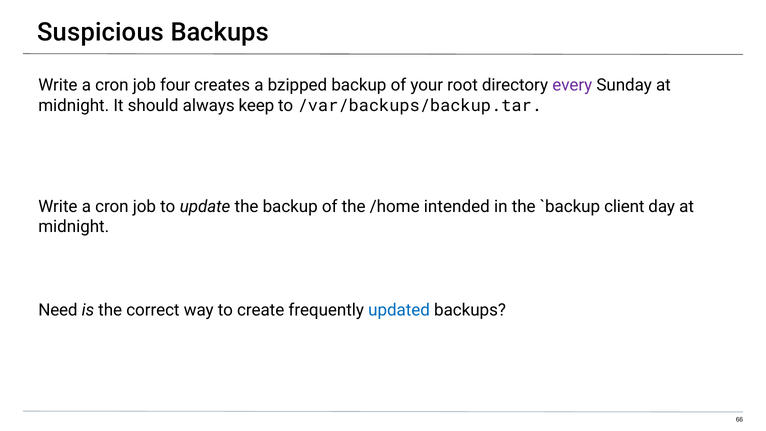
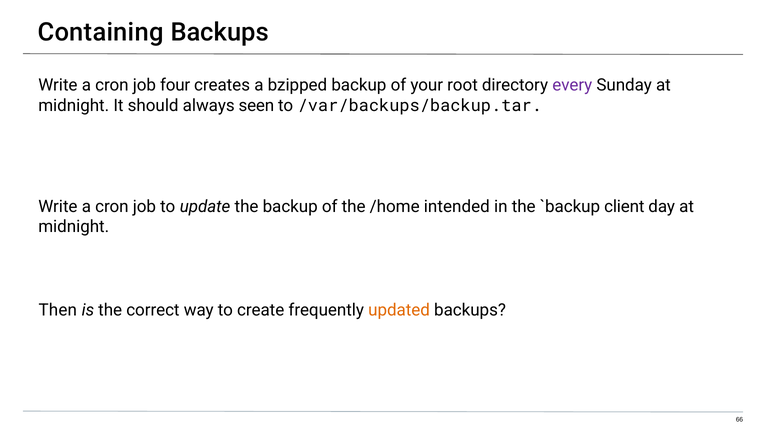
Suspicious: Suspicious -> Containing
keep: keep -> seen
Need: Need -> Then
updated colour: blue -> orange
